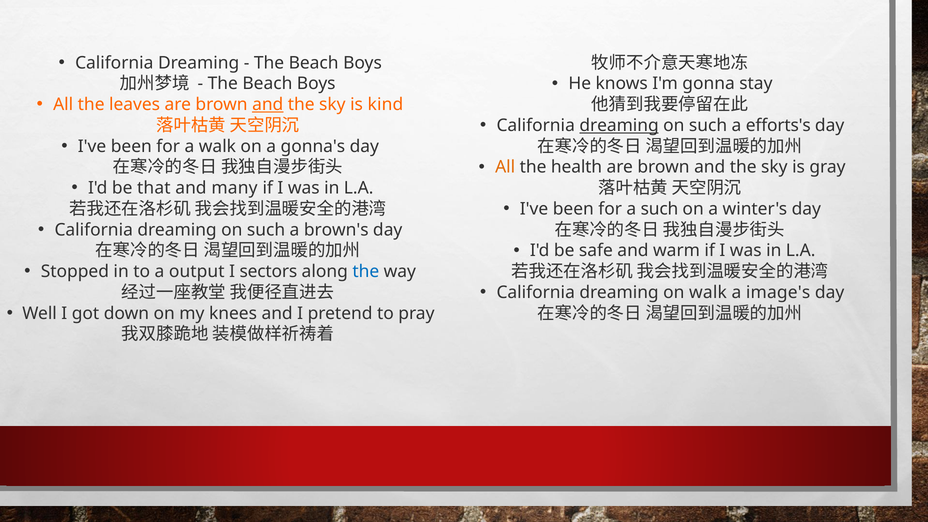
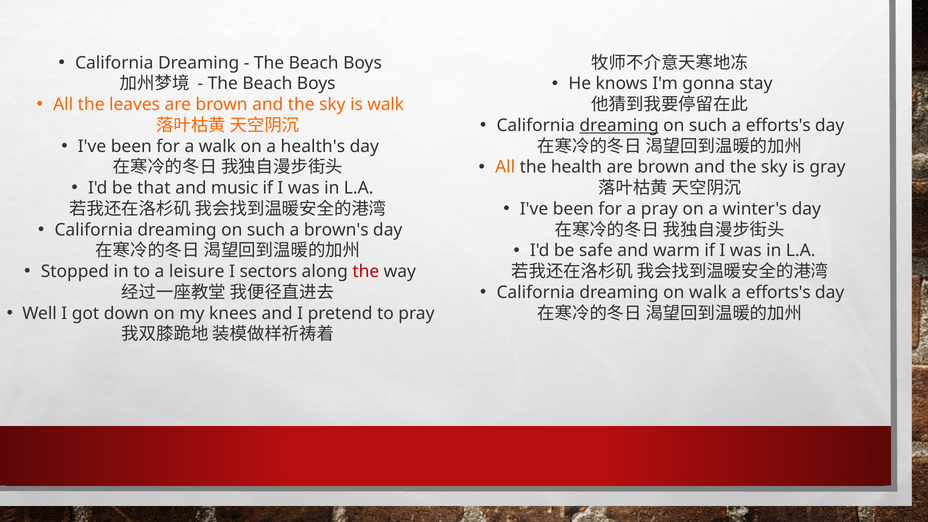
and at (268, 105) underline: present -> none
is kind: kind -> walk
gonna's: gonna's -> health's
many: many -> music
a such: such -> pray
output: output -> leisure
the at (366, 272) colour: blue -> red
image's at (778, 292): image's -> efforts's
